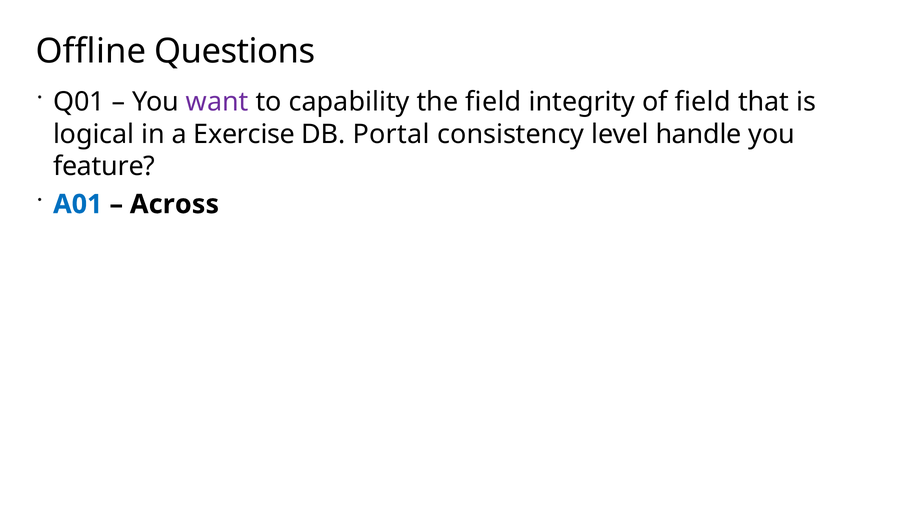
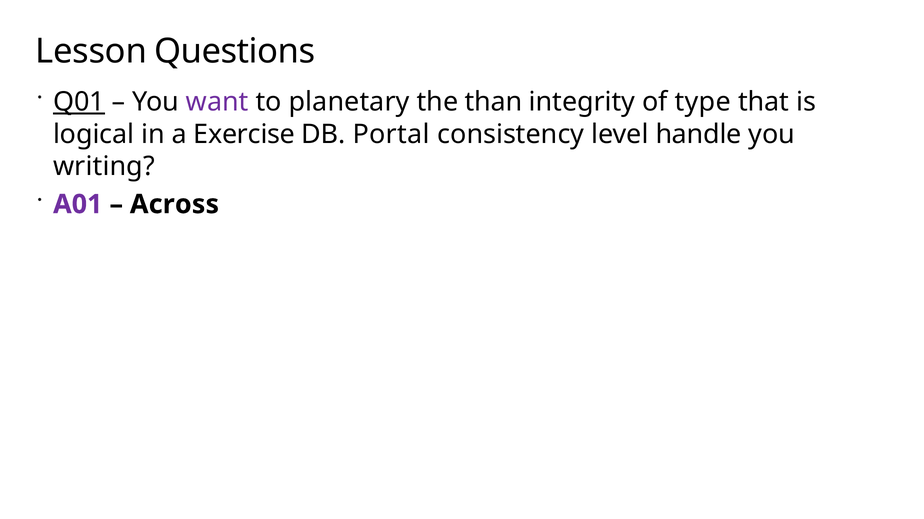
Offline: Offline -> Lesson
Q01 underline: none -> present
capability: capability -> planetary
the field: field -> than
of field: field -> type
feature: feature -> writing
A01 colour: blue -> purple
